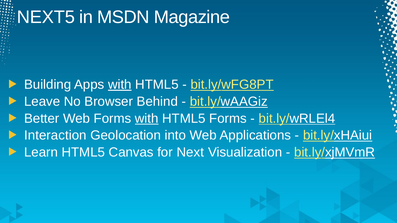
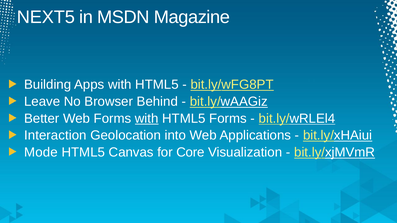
with at (120, 85) underline: present -> none
Learn: Learn -> Mode
Next: Next -> Core
